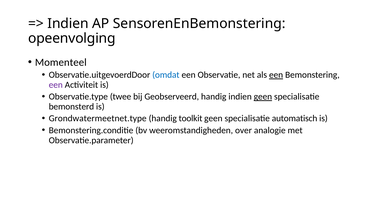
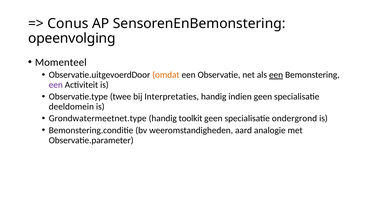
Indien at (68, 23): Indien -> Conus
omdat colour: blue -> orange
Geobserveerd: Geobserveerd -> Interpretaties
geen at (263, 97) underline: present -> none
bemonsterd: bemonsterd -> deeldomein
automatisch: automatisch -> ondergrond
over: over -> aard
